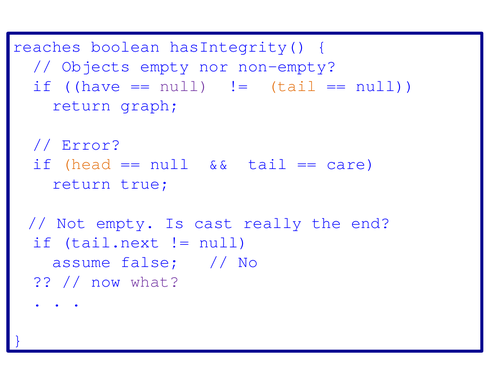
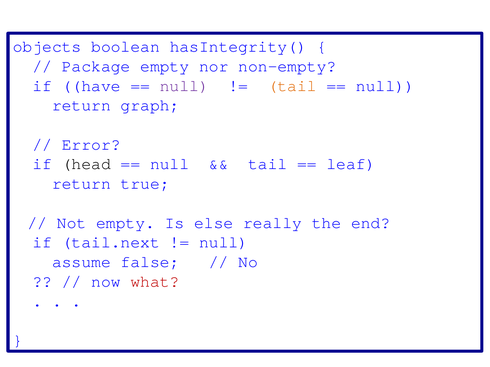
reaches: reaches -> objects
Objects: Objects -> Package
head colour: orange -> black
care: care -> leaf
cast: cast -> else
what colour: purple -> red
